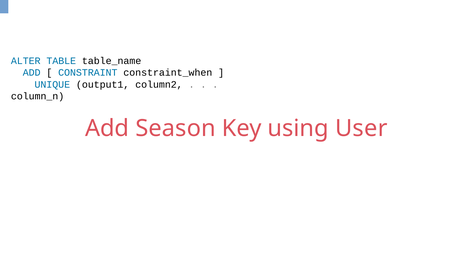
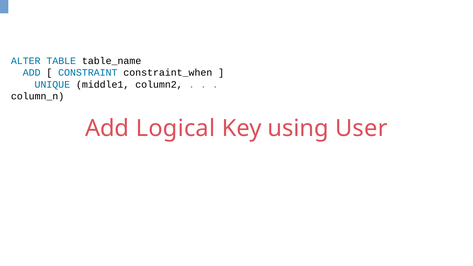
output1: output1 -> middle1
Season: Season -> Logical
